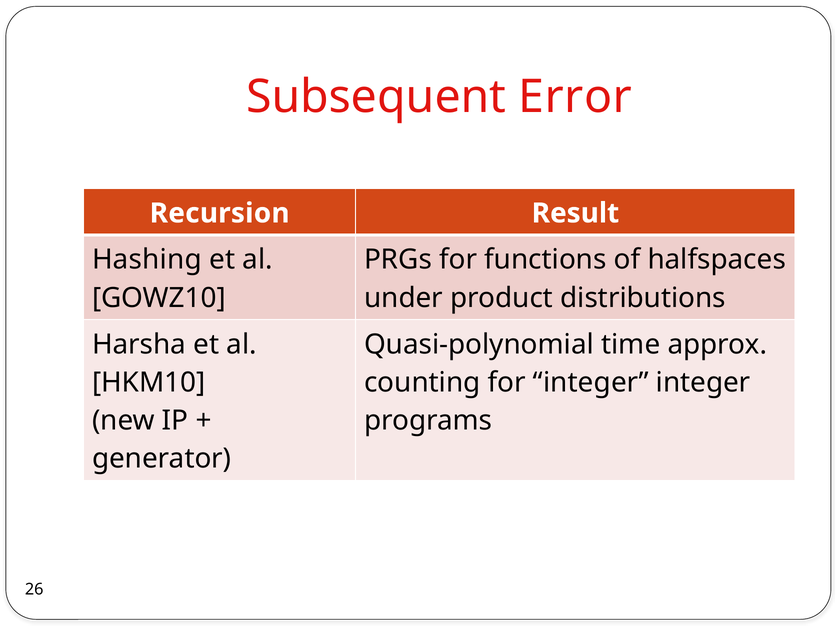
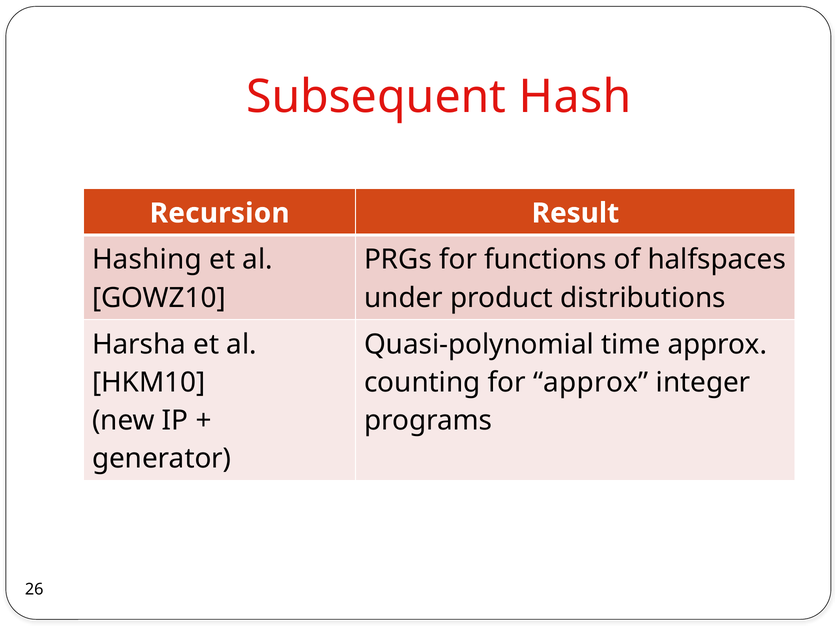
Error: Error -> Hash
for integer: integer -> approx
